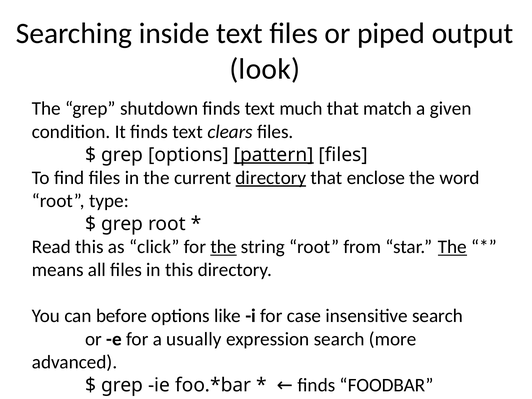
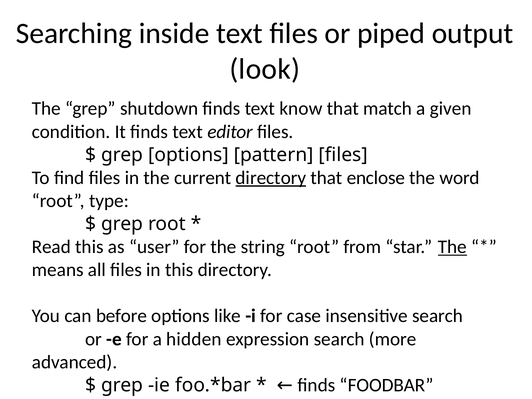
much: much -> know
clears: clears -> editor
pattern underline: present -> none
click: click -> user
the at (223, 247) underline: present -> none
usually: usually -> hidden
